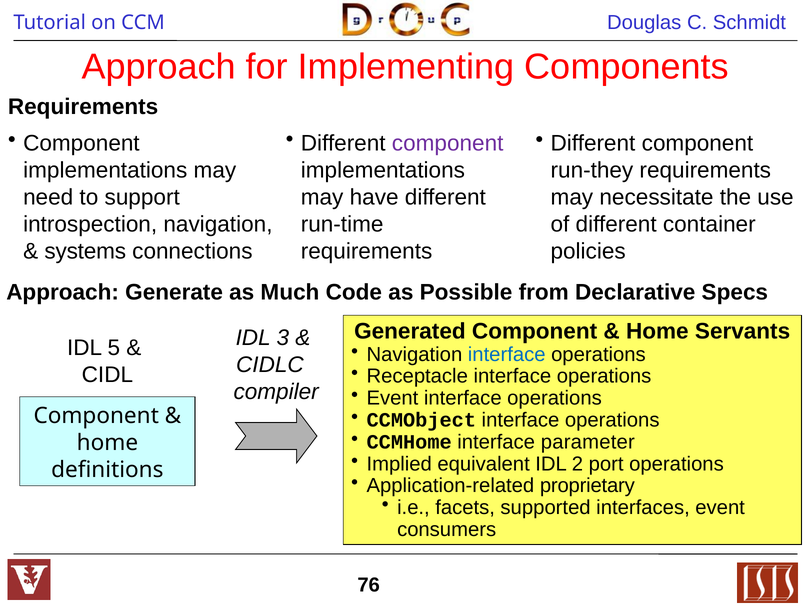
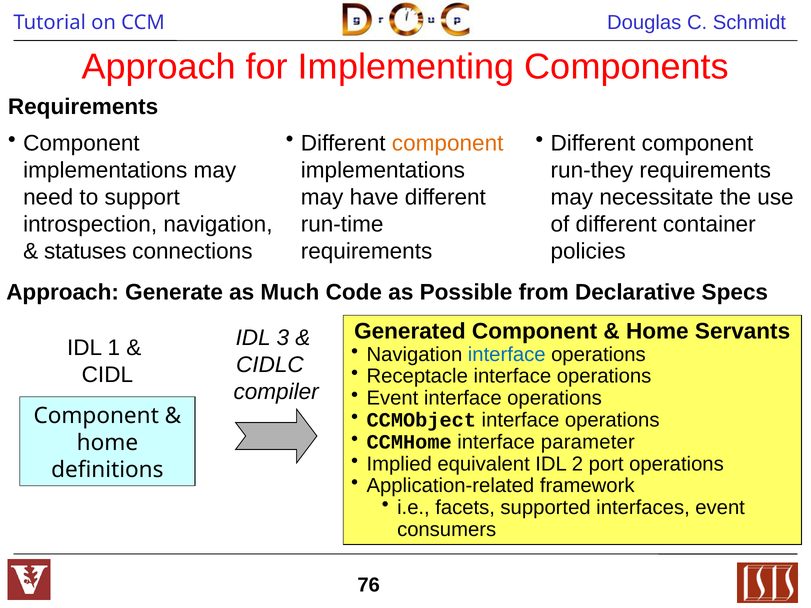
component at (448, 143) colour: purple -> orange
systems: systems -> statuses
5: 5 -> 1
proprietary: proprietary -> framework
